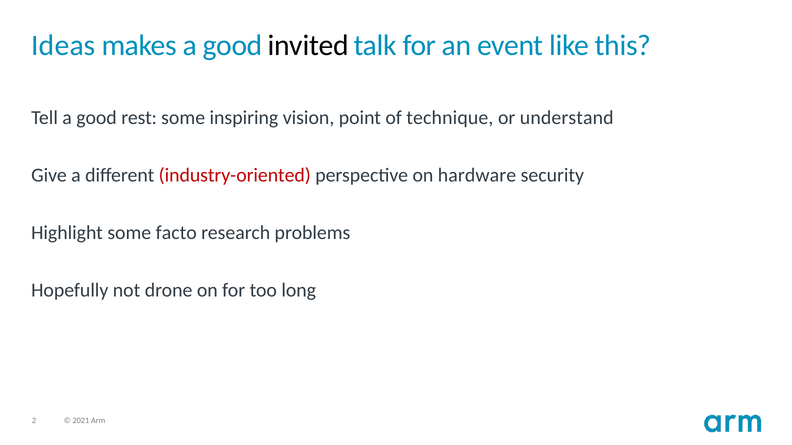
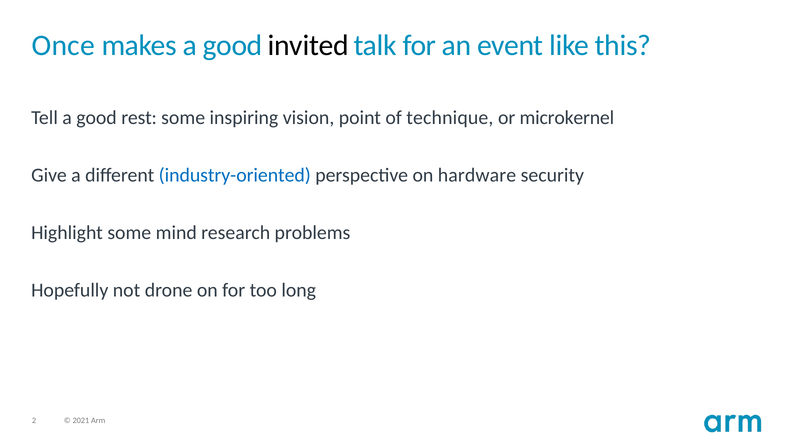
Ideas: Ideas -> Once
understand: understand -> microkernel
industry-oriented colour: red -> blue
facto: facto -> mind
